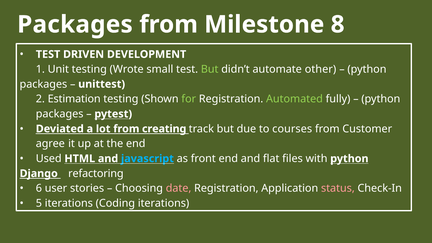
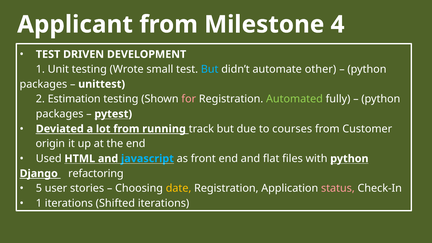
Packages at (75, 24): Packages -> Applicant
8: 8 -> 4
But at (210, 69) colour: light green -> light blue
for colour: light green -> pink
creating: creating -> running
agree: agree -> origin
6: 6 -> 5
date colour: pink -> yellow
5 at (39, 203): 5 -> 1
Coding: Coding -> Shifted
